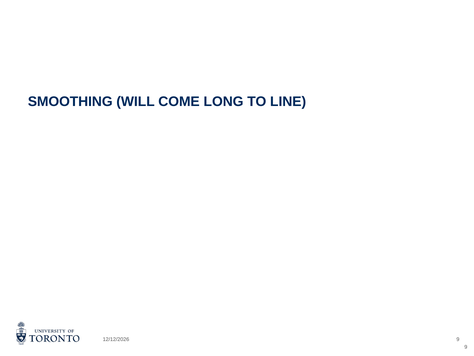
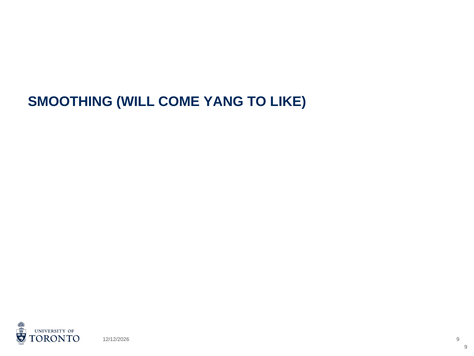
LONG: LONG -> YANG
LINE: LINE -> LIKE
